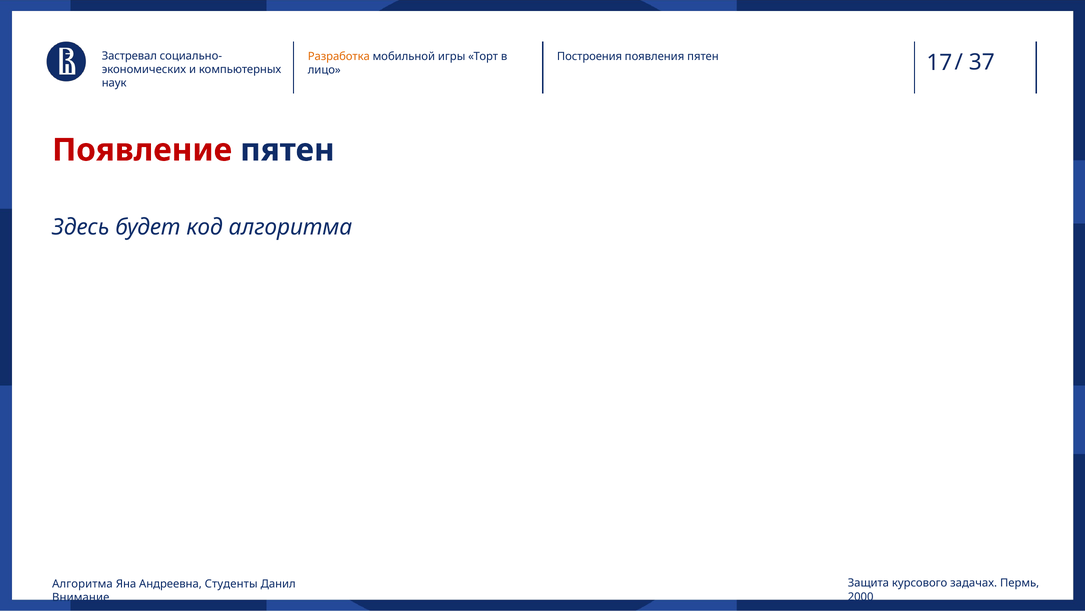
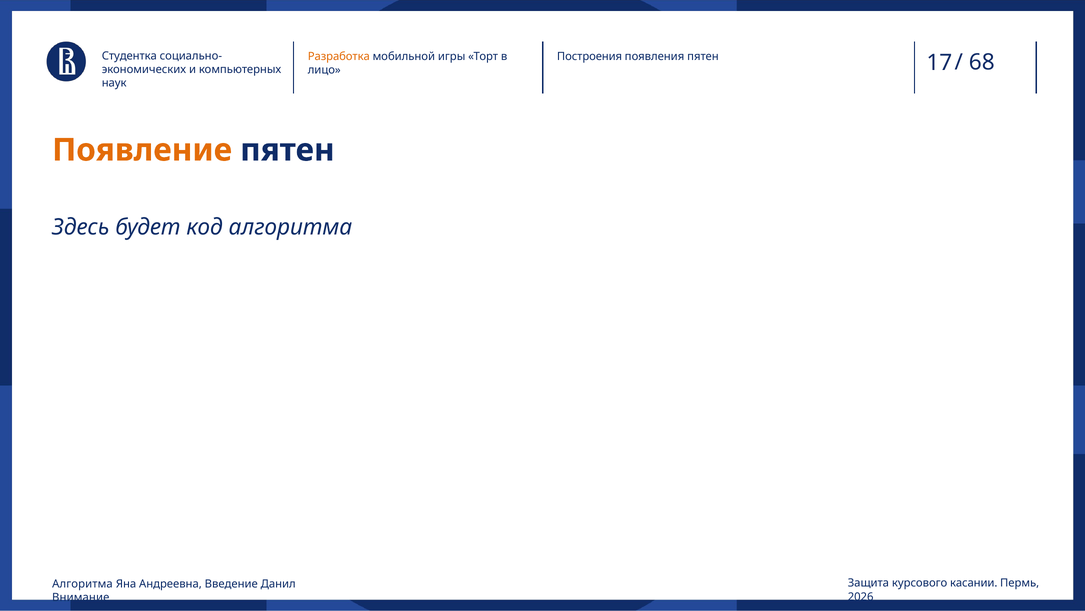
Застревал: Застревал -> Студентка
37: 37 -> 68
Появление colour: red -> orange
задачах: задачах -> касании
Студенты: Студенты -> Введение
2000: 2000 -> 2026
